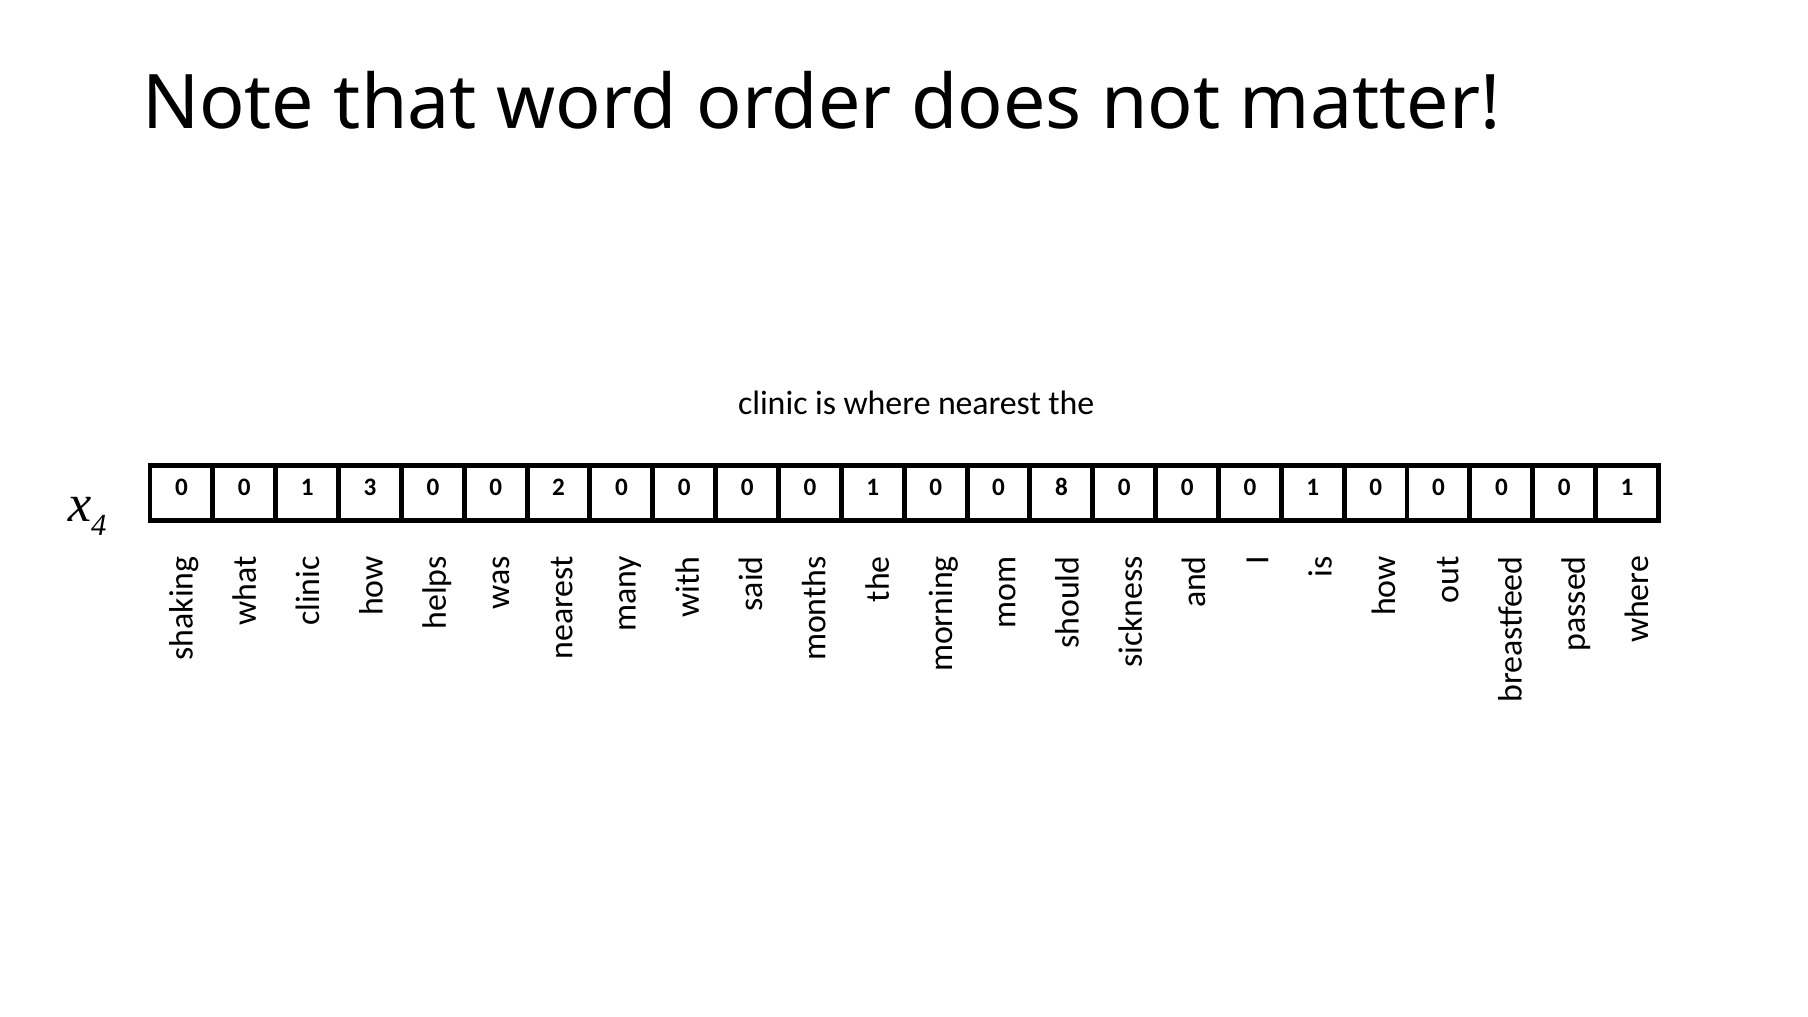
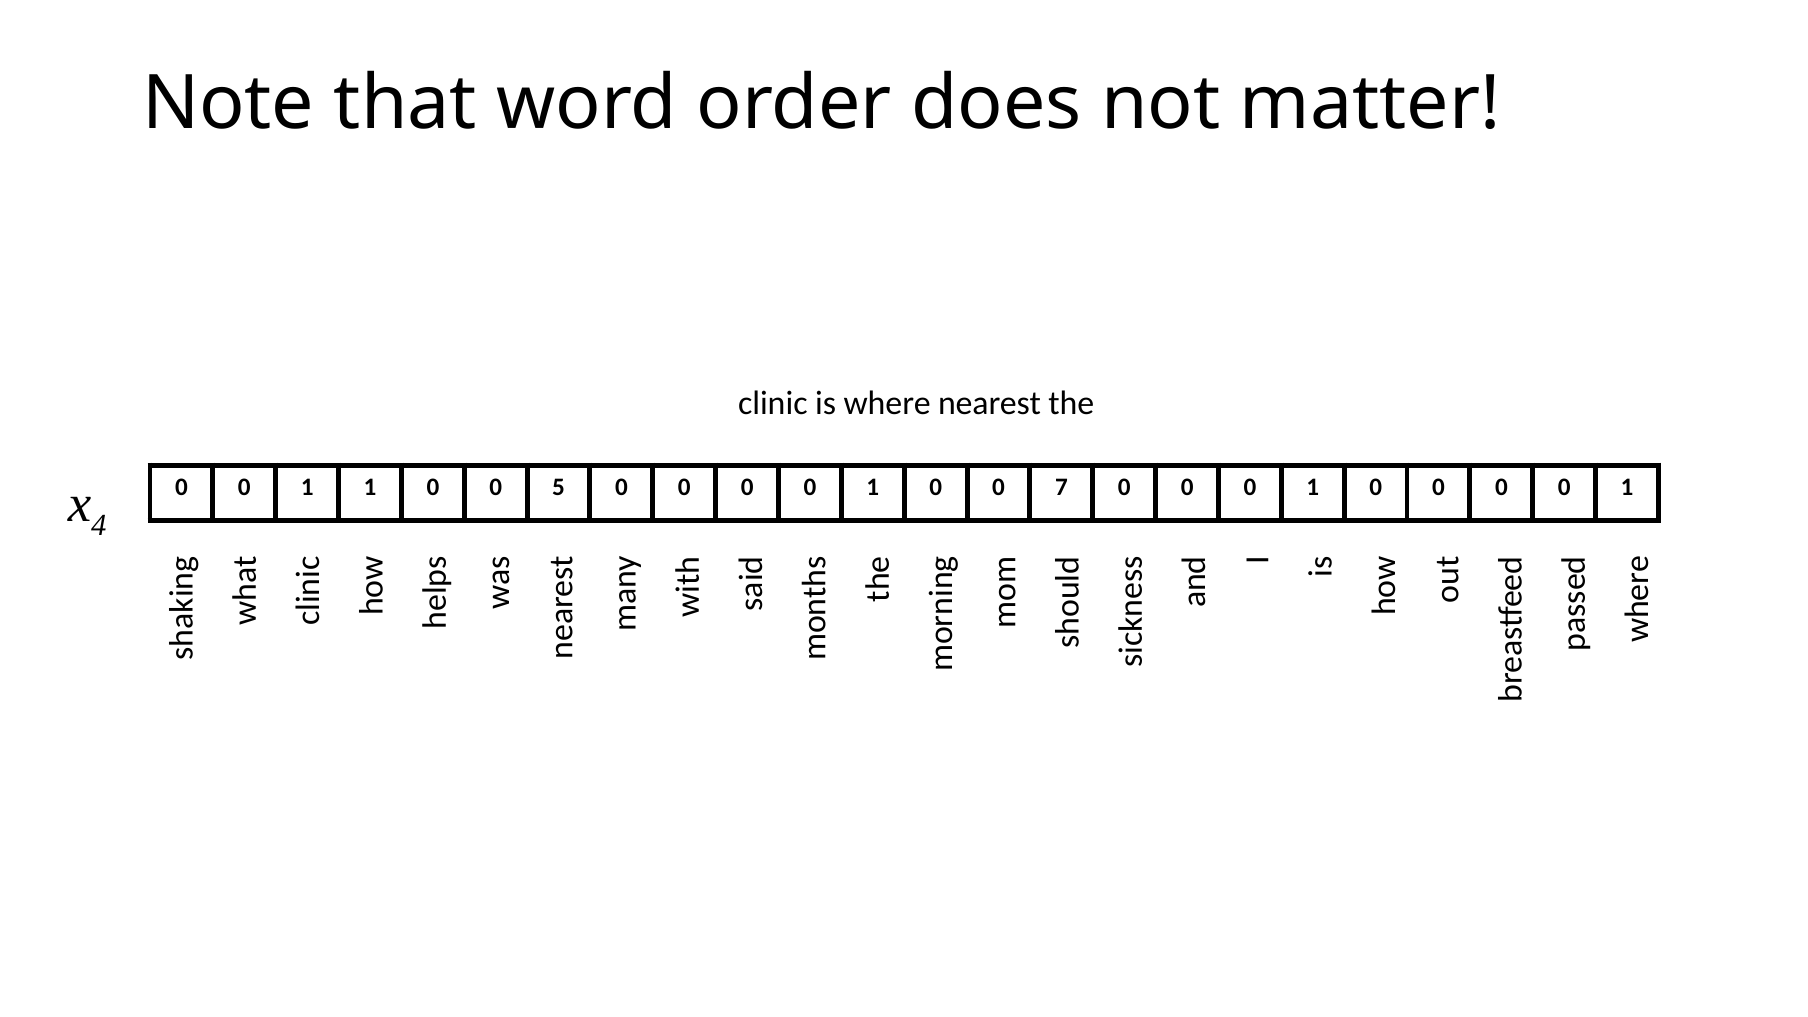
1 3: 3 -> 1
2: 2 -> 5
8: 8 -> 7
